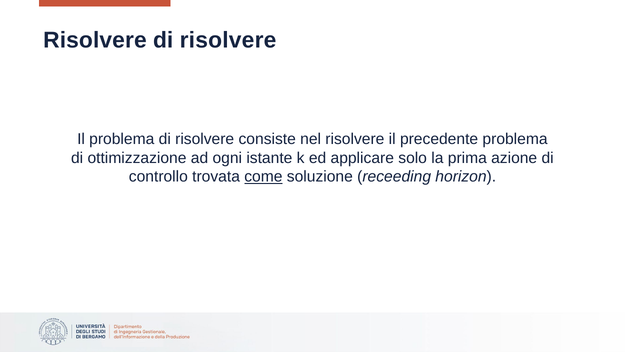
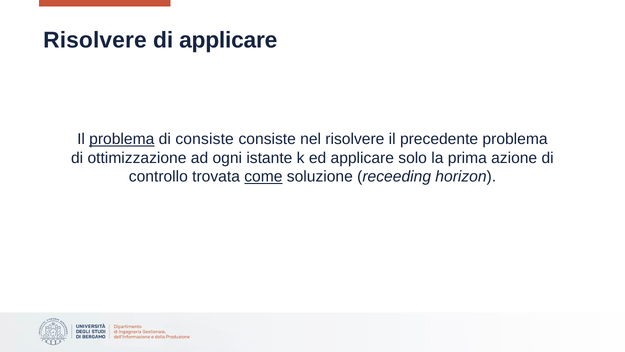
risolvere at (228, 40): risolvere -> applicare
problema at (122, 139) underline: none -> present
risolvere at (205, 139): risolvere -> consiste
